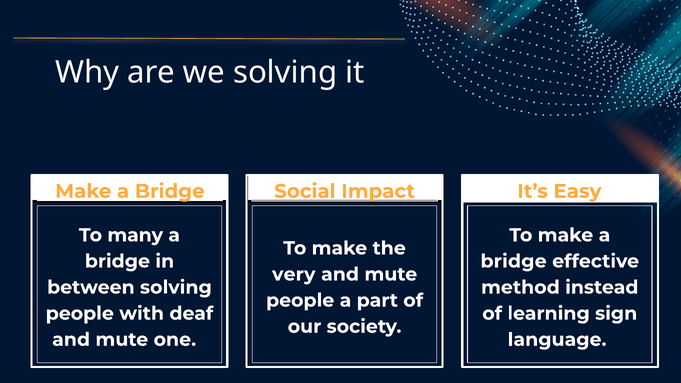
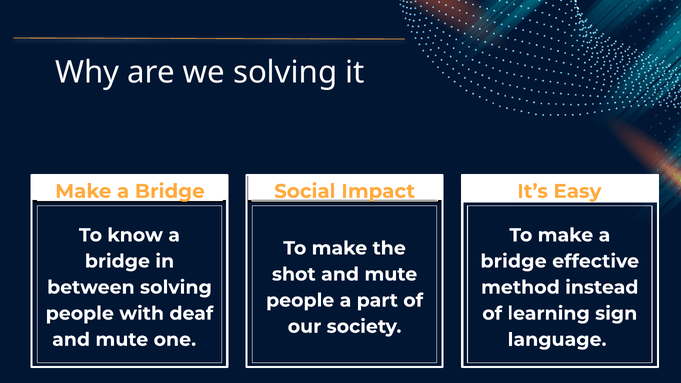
many: many -> know
very: very -> shot
